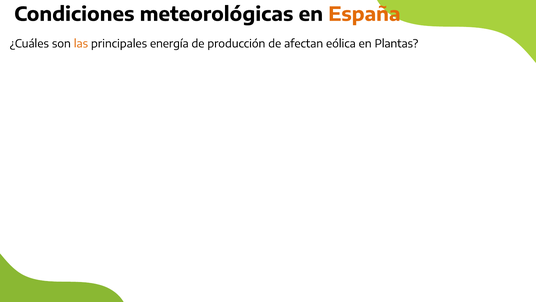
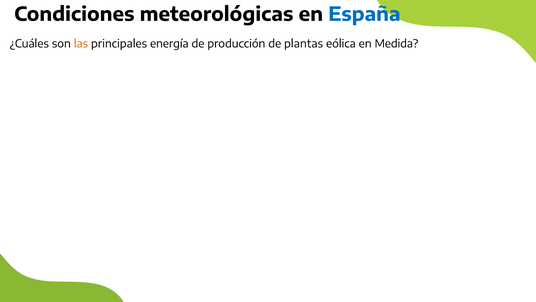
España colour: orange -> blue
afectan: afectan -> plantas
Plantas: Plantas -> Medida
